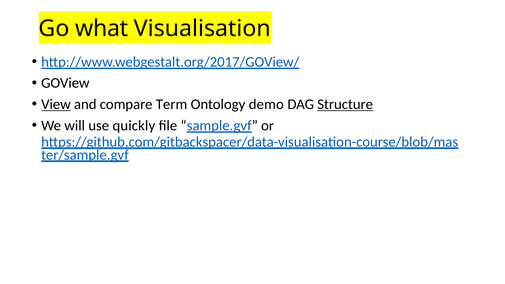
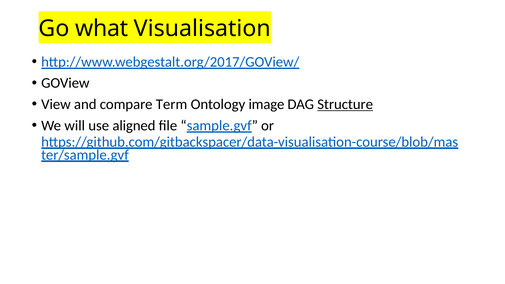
View underline: present -> none
demo: demo -> image
quickly: quickly -> aligned
